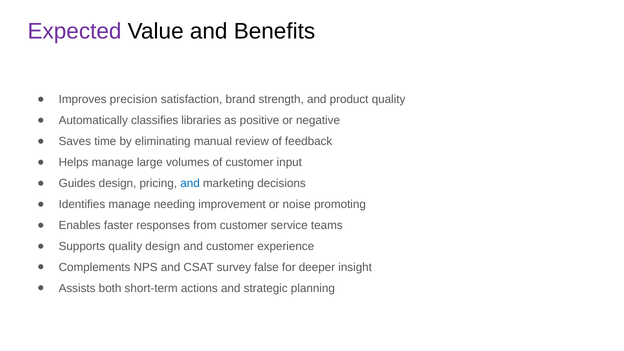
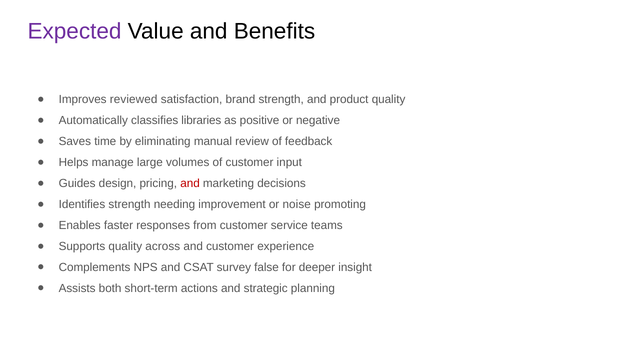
precision: precision -> reviewed
and at (190, 183) colour: blue -> red
Identifies manage: manage -> strength
quality design: design -> across
